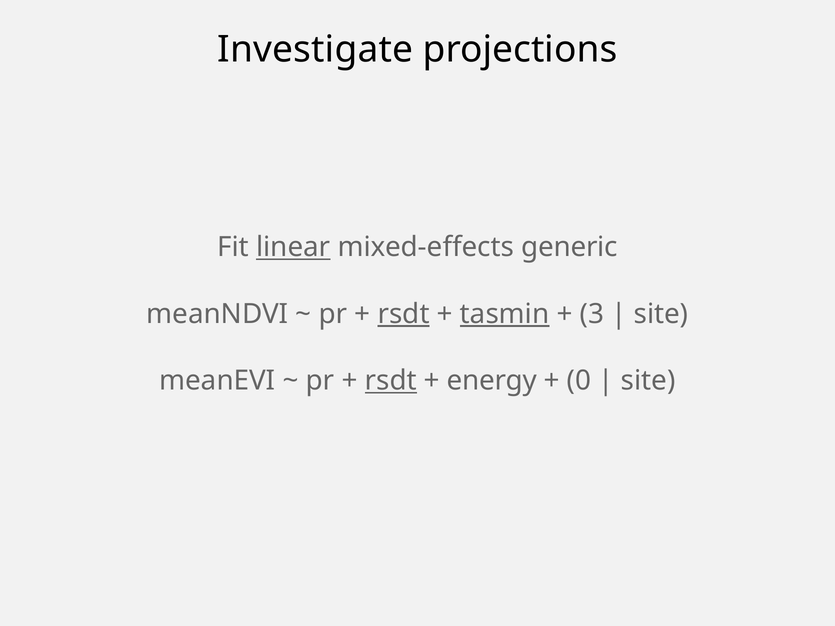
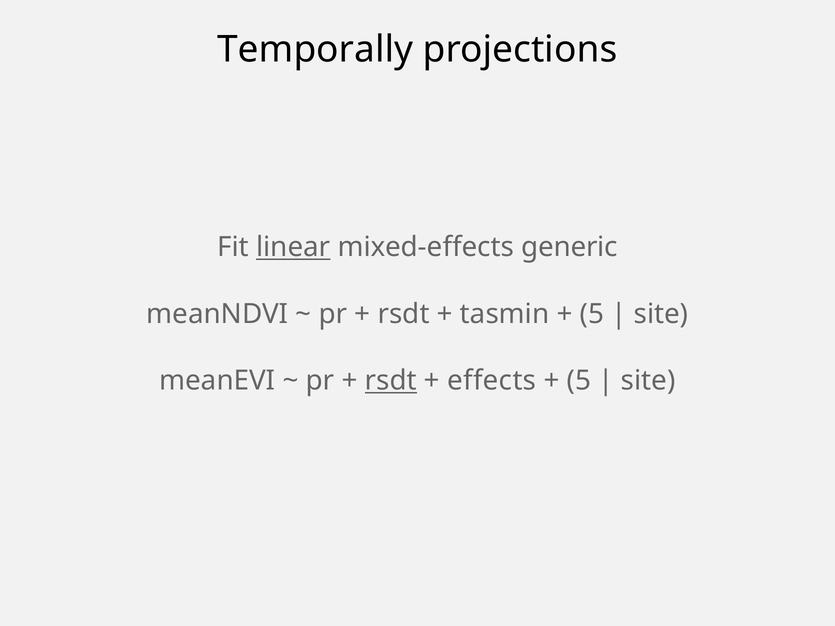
Investigate: Investigate -> Temporally
rsdt at (404, 314) underline: present -> none
tasmin underline: present -> none
3 at (592, 314): 3 -> 5
energy: energy -> effects
0 at (579, 381): 0 -> 5
